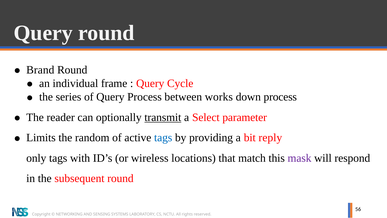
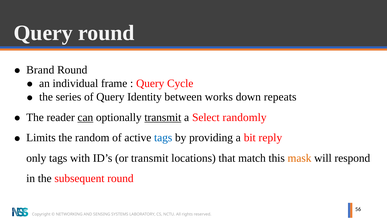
Query Process: Process -> Identity
down process: process -> repeats
can underline: none -> present
parameter: parameter -> randomly
or wireless: wireless -> transmit
mask colour: purple -> orange
